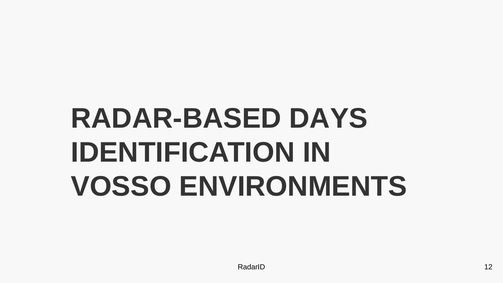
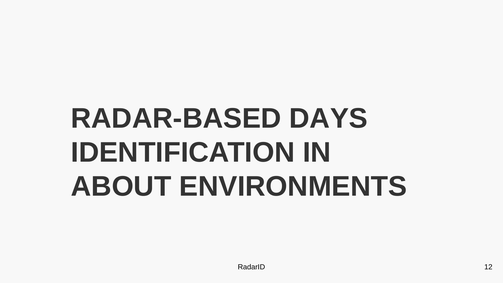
VOSSO: VOSSO -> ABOUT
